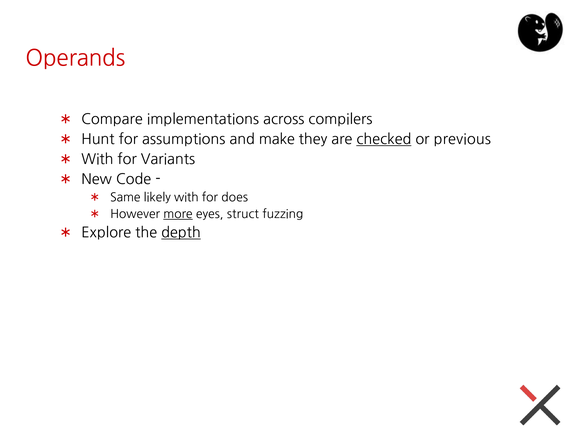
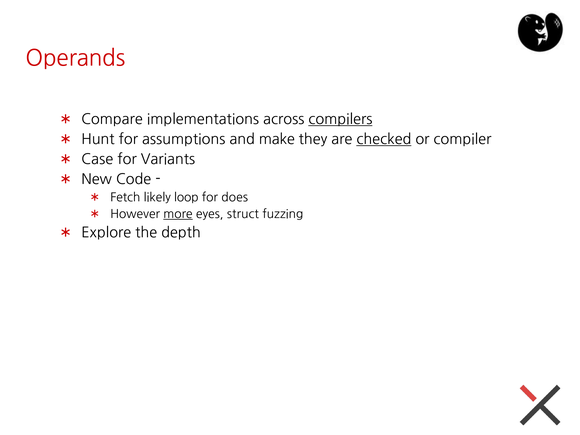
compilers underline: none -> present
previous: previous -> compiler
With at (97, 159): With -> Case
Same: Same -> Fetch
likely with: with -> loop
depth underline: present -> none
